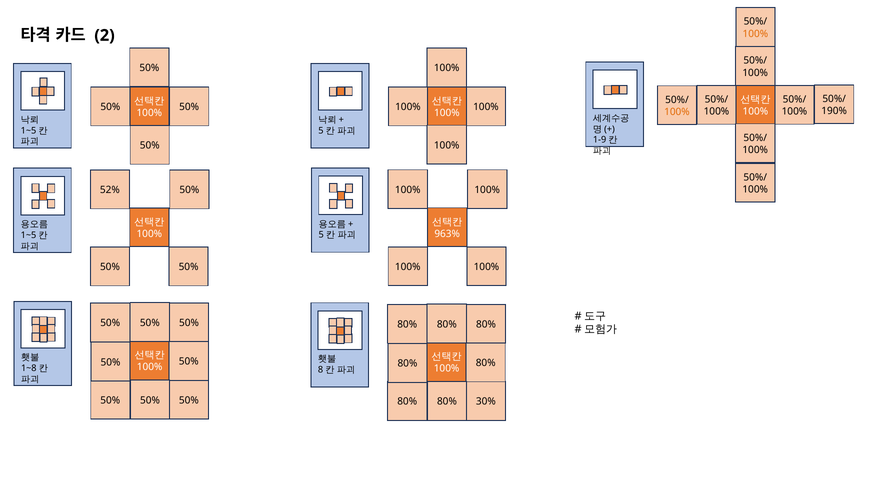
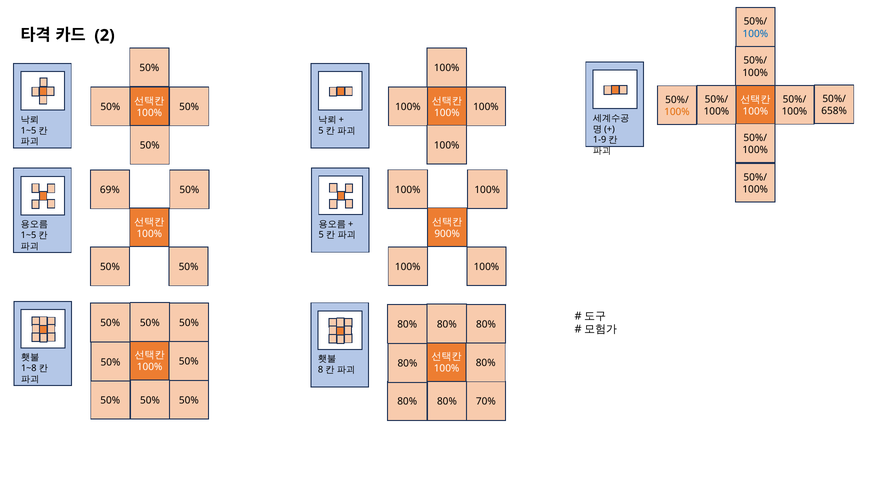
100% at (755, 34) colour: orange -> blue
190%: 190% -> 658%
52%: 52% -> 69%
963%: 963% -> 900%
30%: 30% -> 70%
